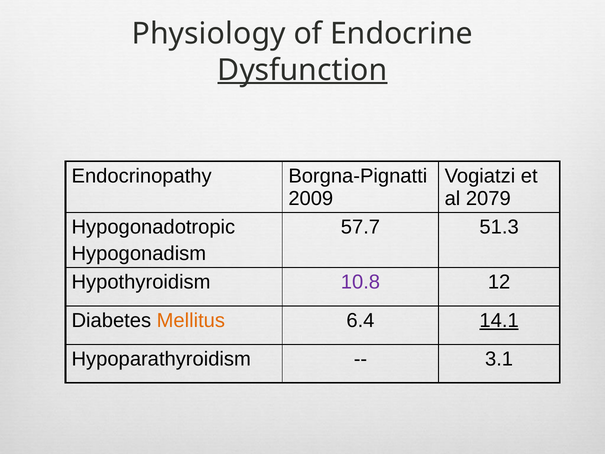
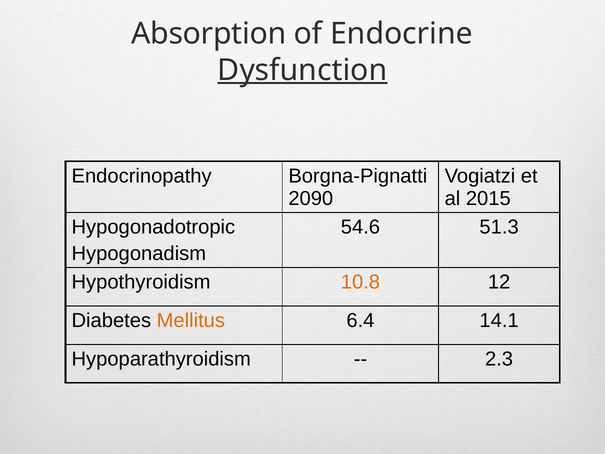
Physiology: Physiology -> Absorption
2009: 2009 -> 2090
2079: 2079 -> 2015
57.7: 57.7 -> 54.6
10.8 colour: purple -> orange
14.1 underline: present -> none
3.1: 3.1 -> 2.3
